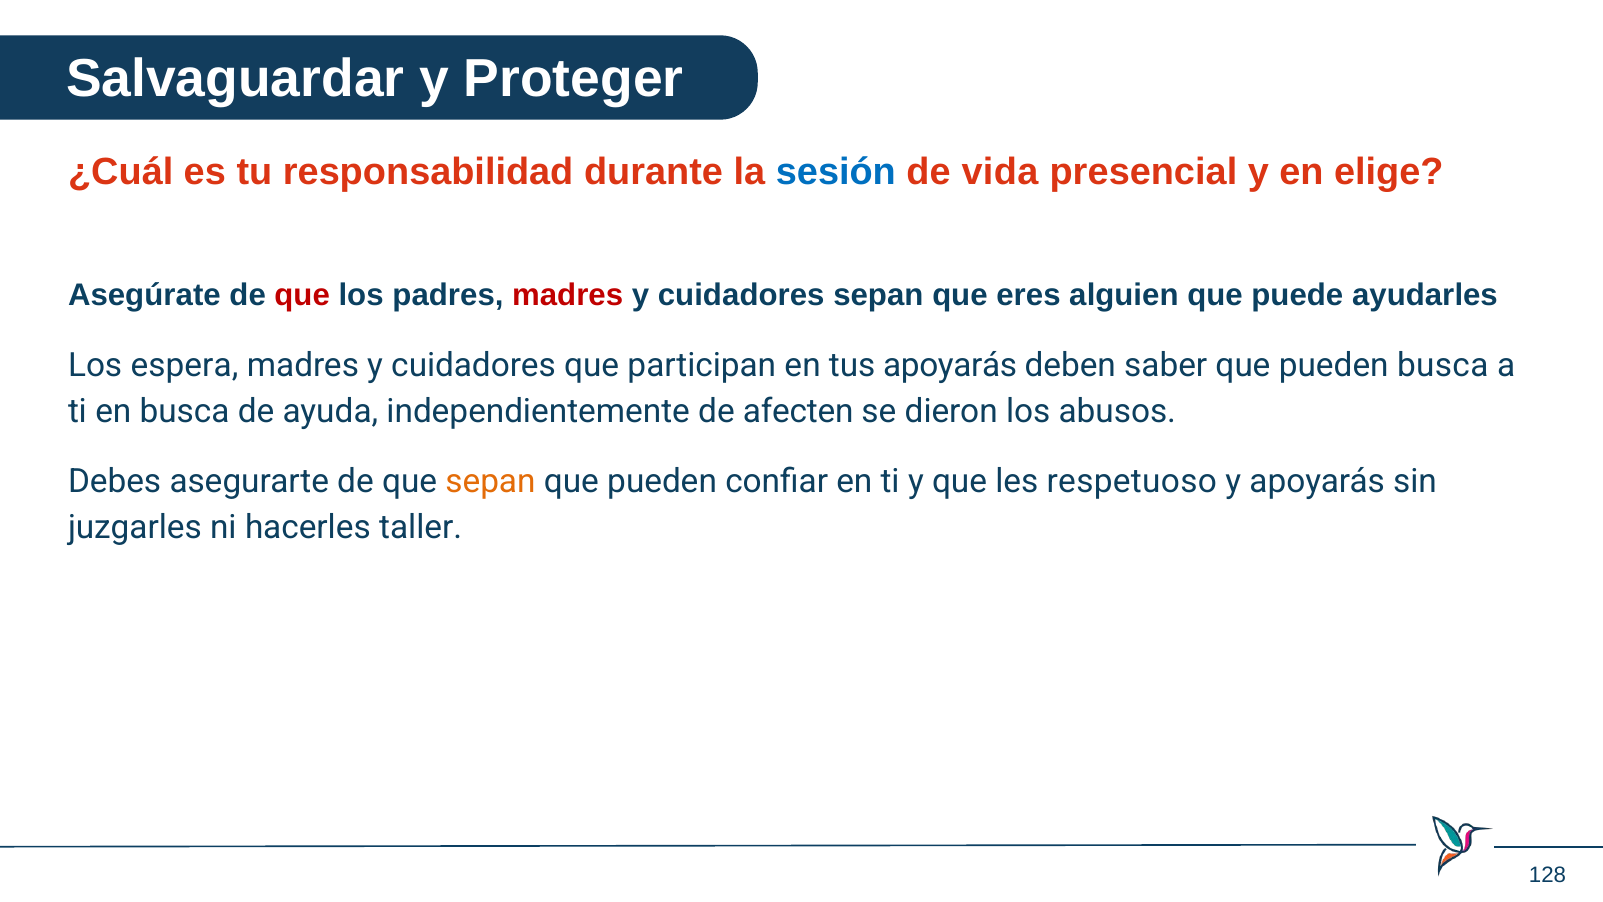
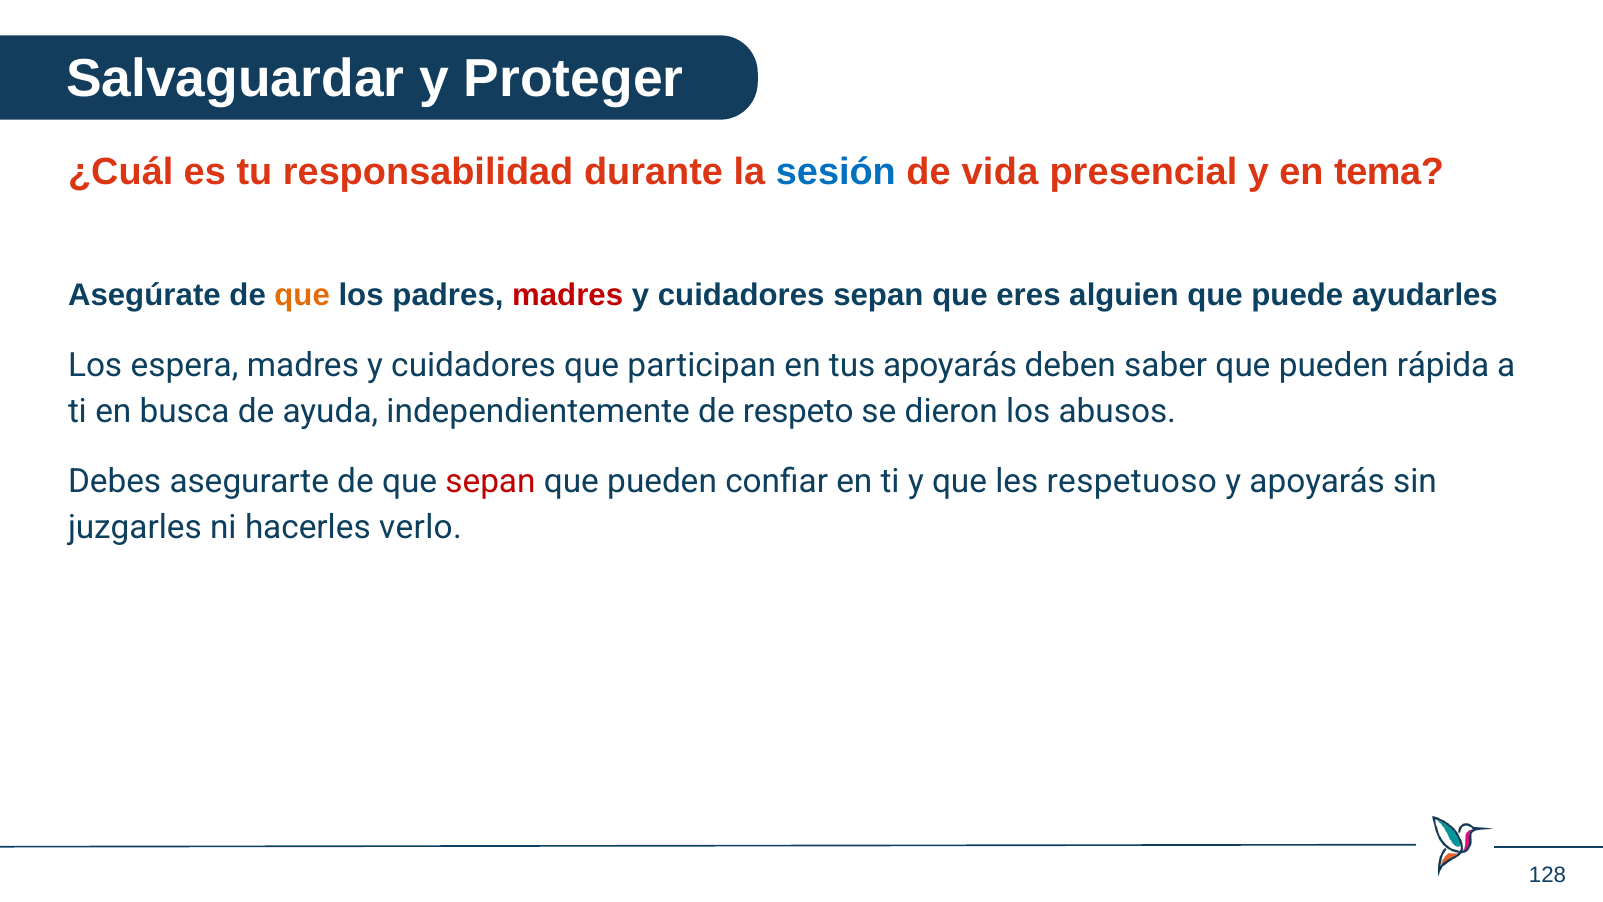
elige: elige -> tema
que at (302, 296) colour: red -> orange
pueden busca: busca -> rápida
afecten: afecten -> respeto
sepan at (490, 482) colour: orange -> red
taller: taller -> verlo
